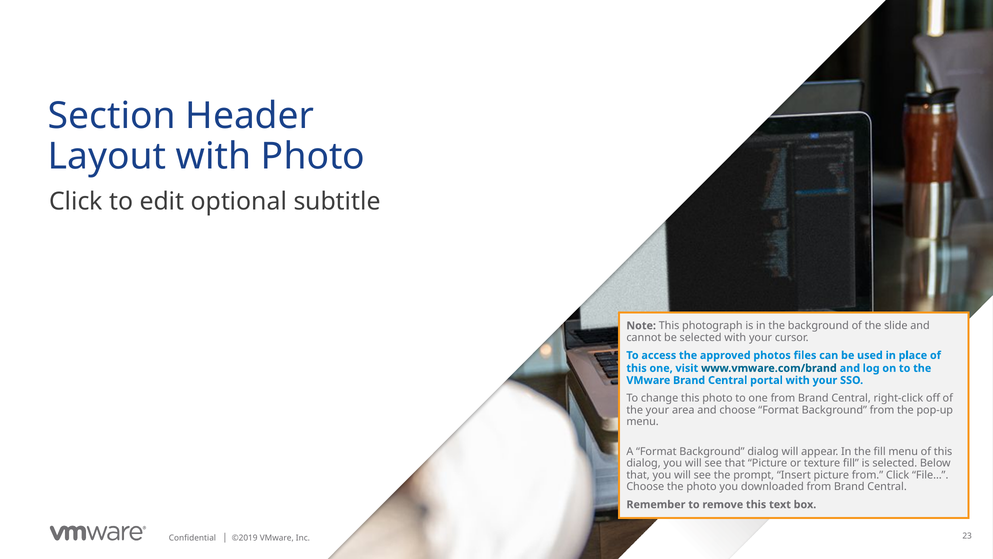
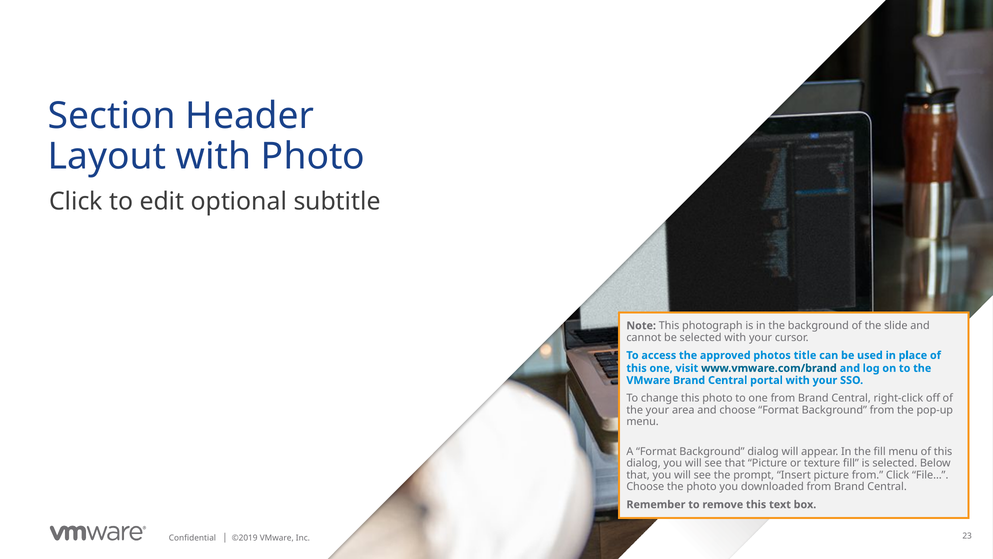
files: files -> title
